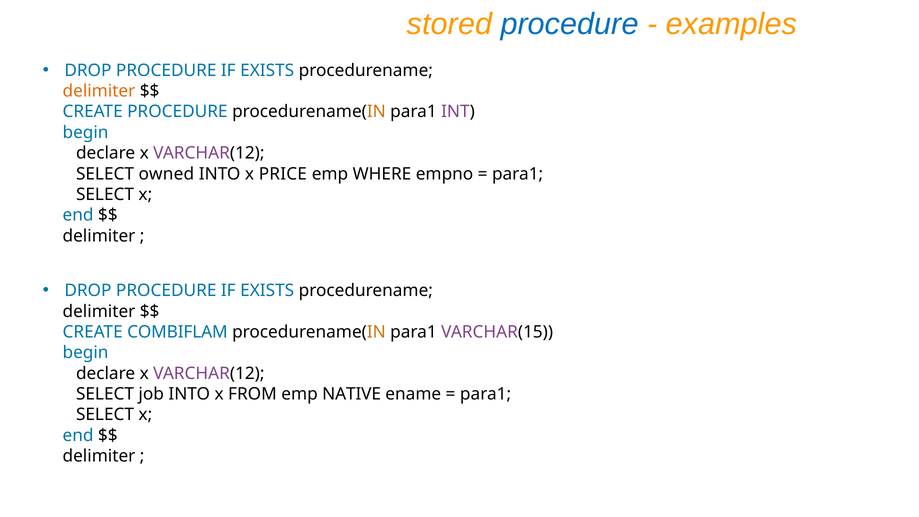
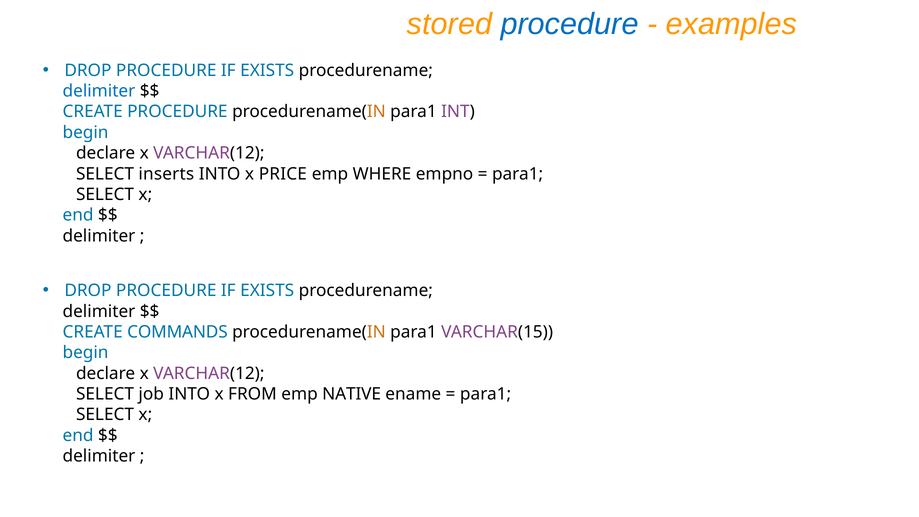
delimiter at (99, 91) colour: orange -> blue
owned: owned -> inserts
COMBIFLAM: COMBIFLAM -> COMMANDS
